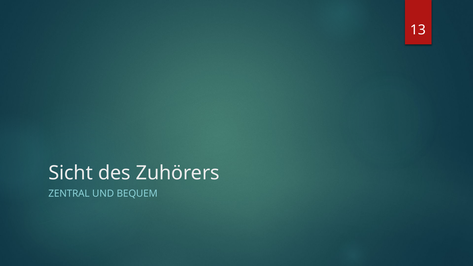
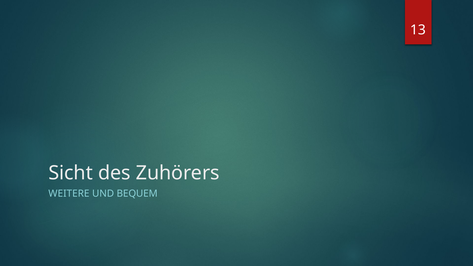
ZENTRAL: ZENTRAL -> WEITERE
